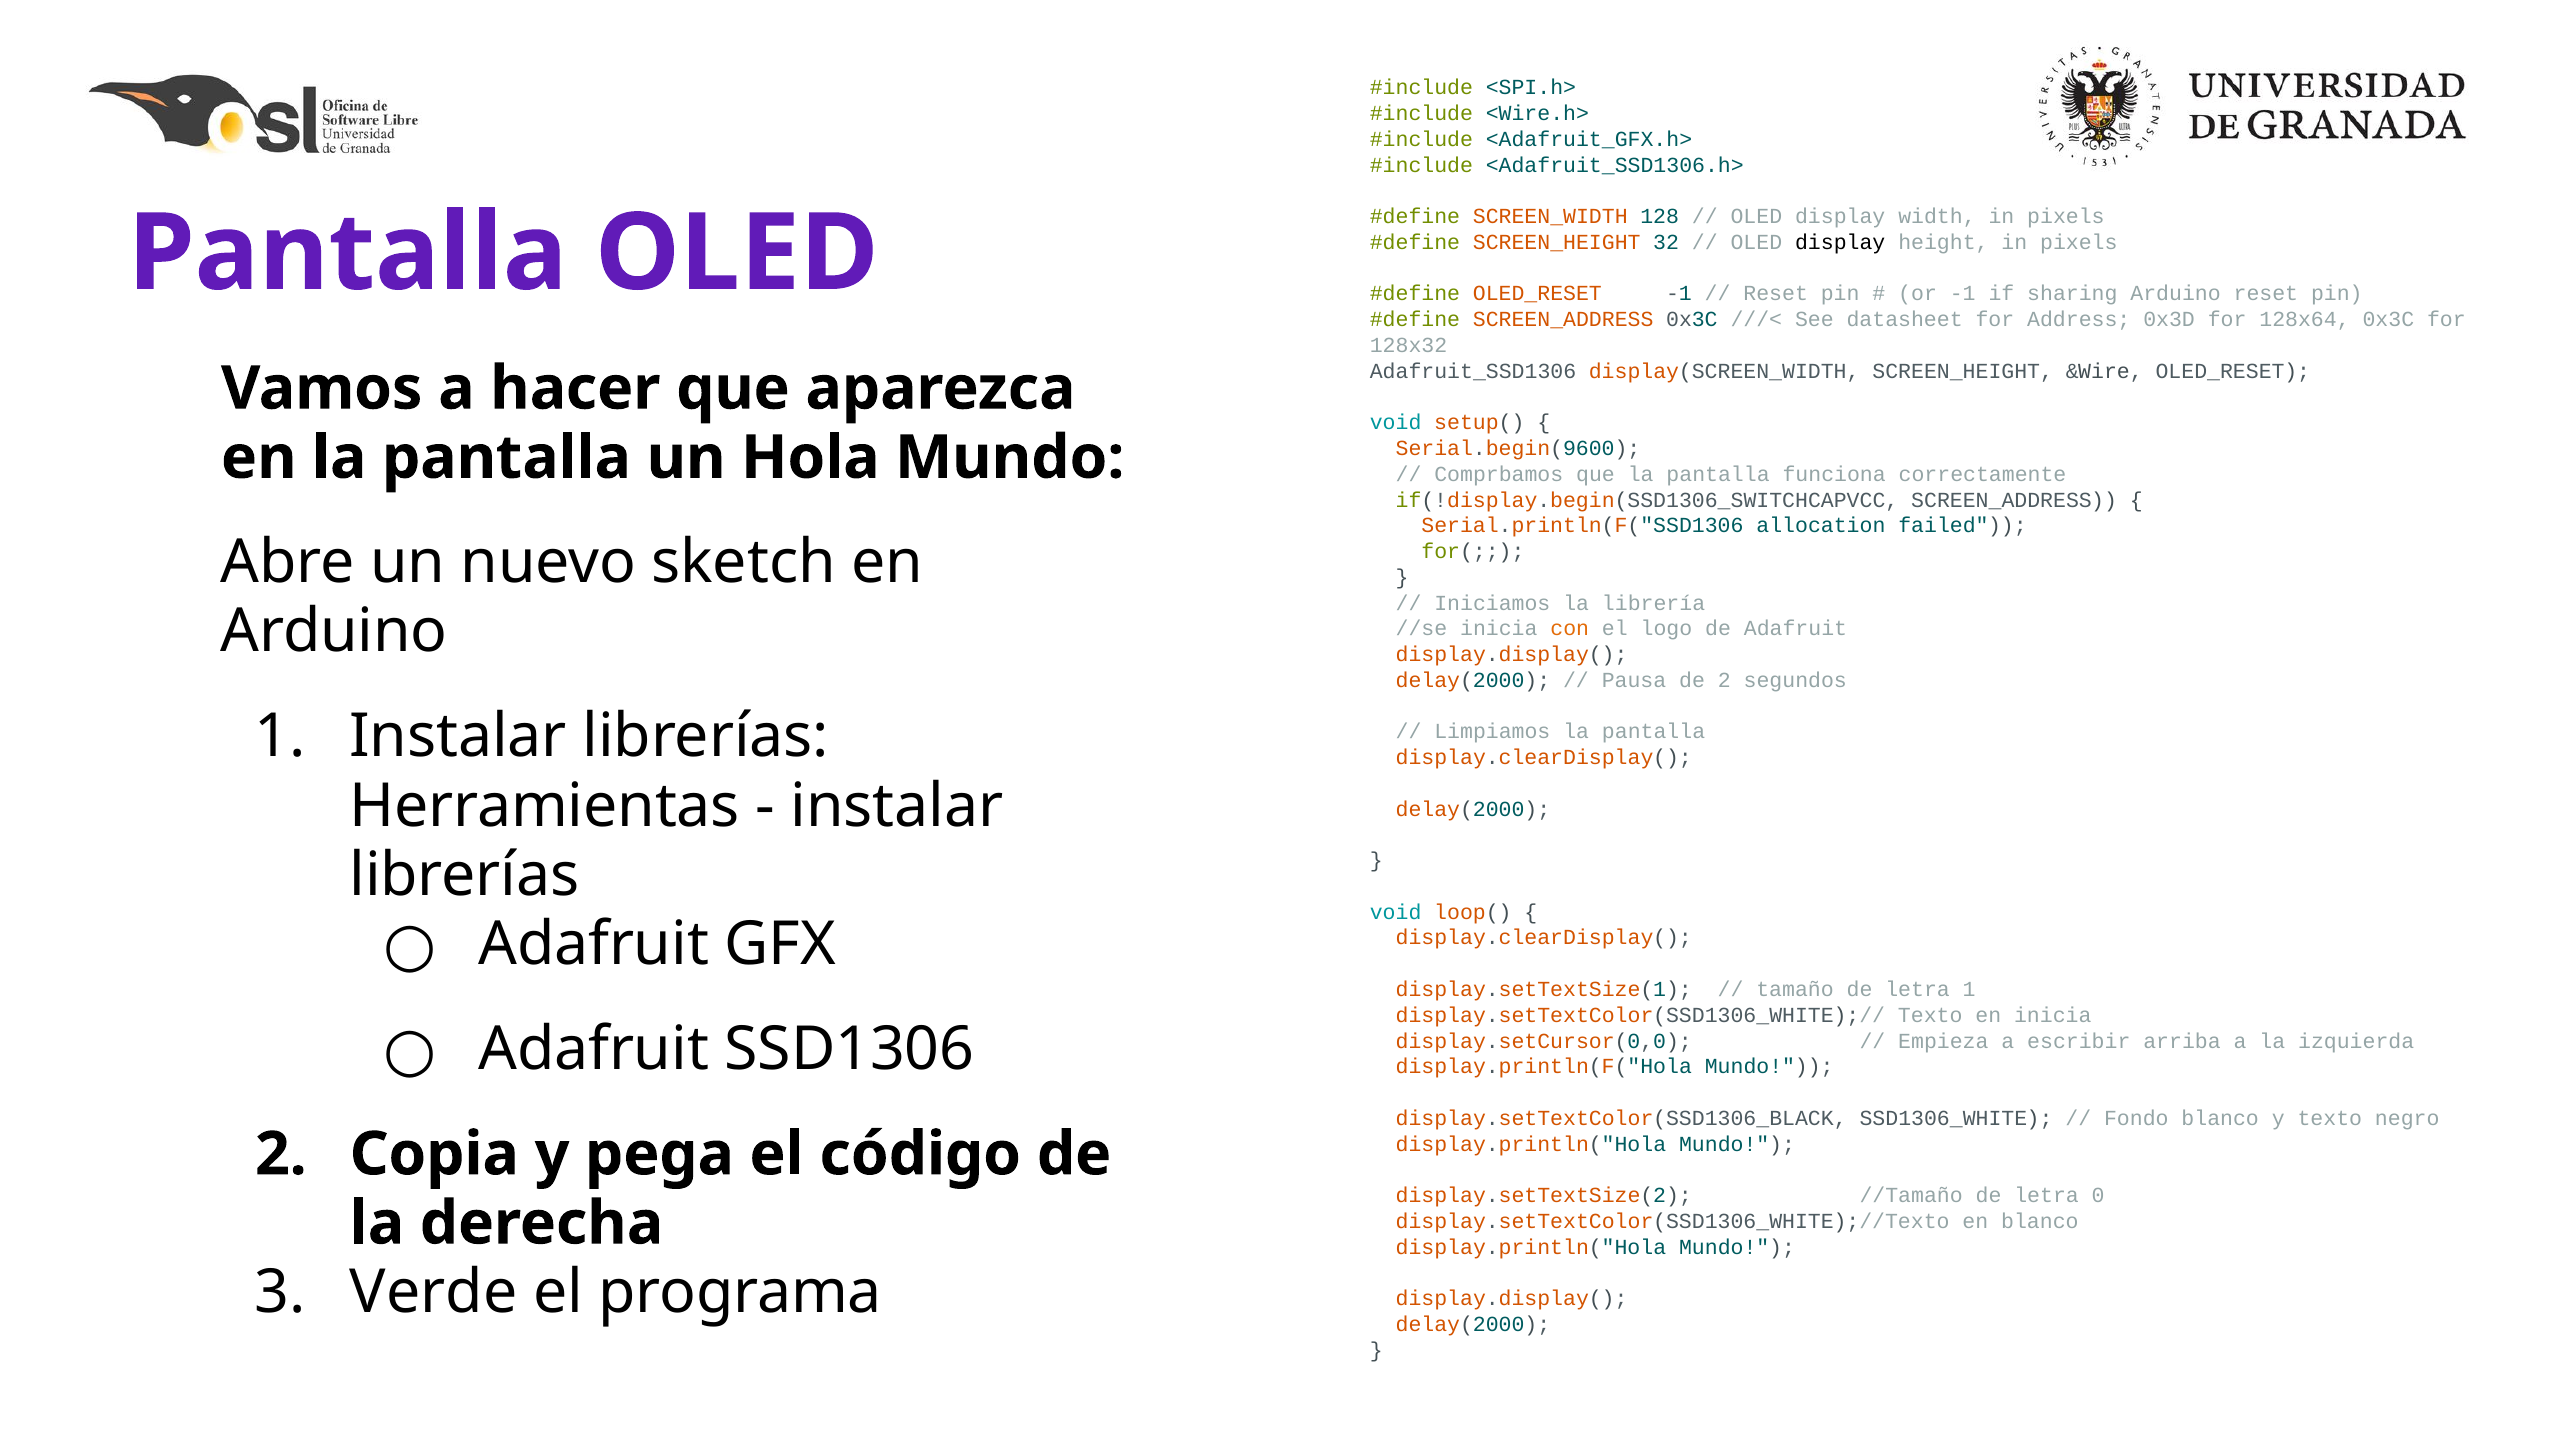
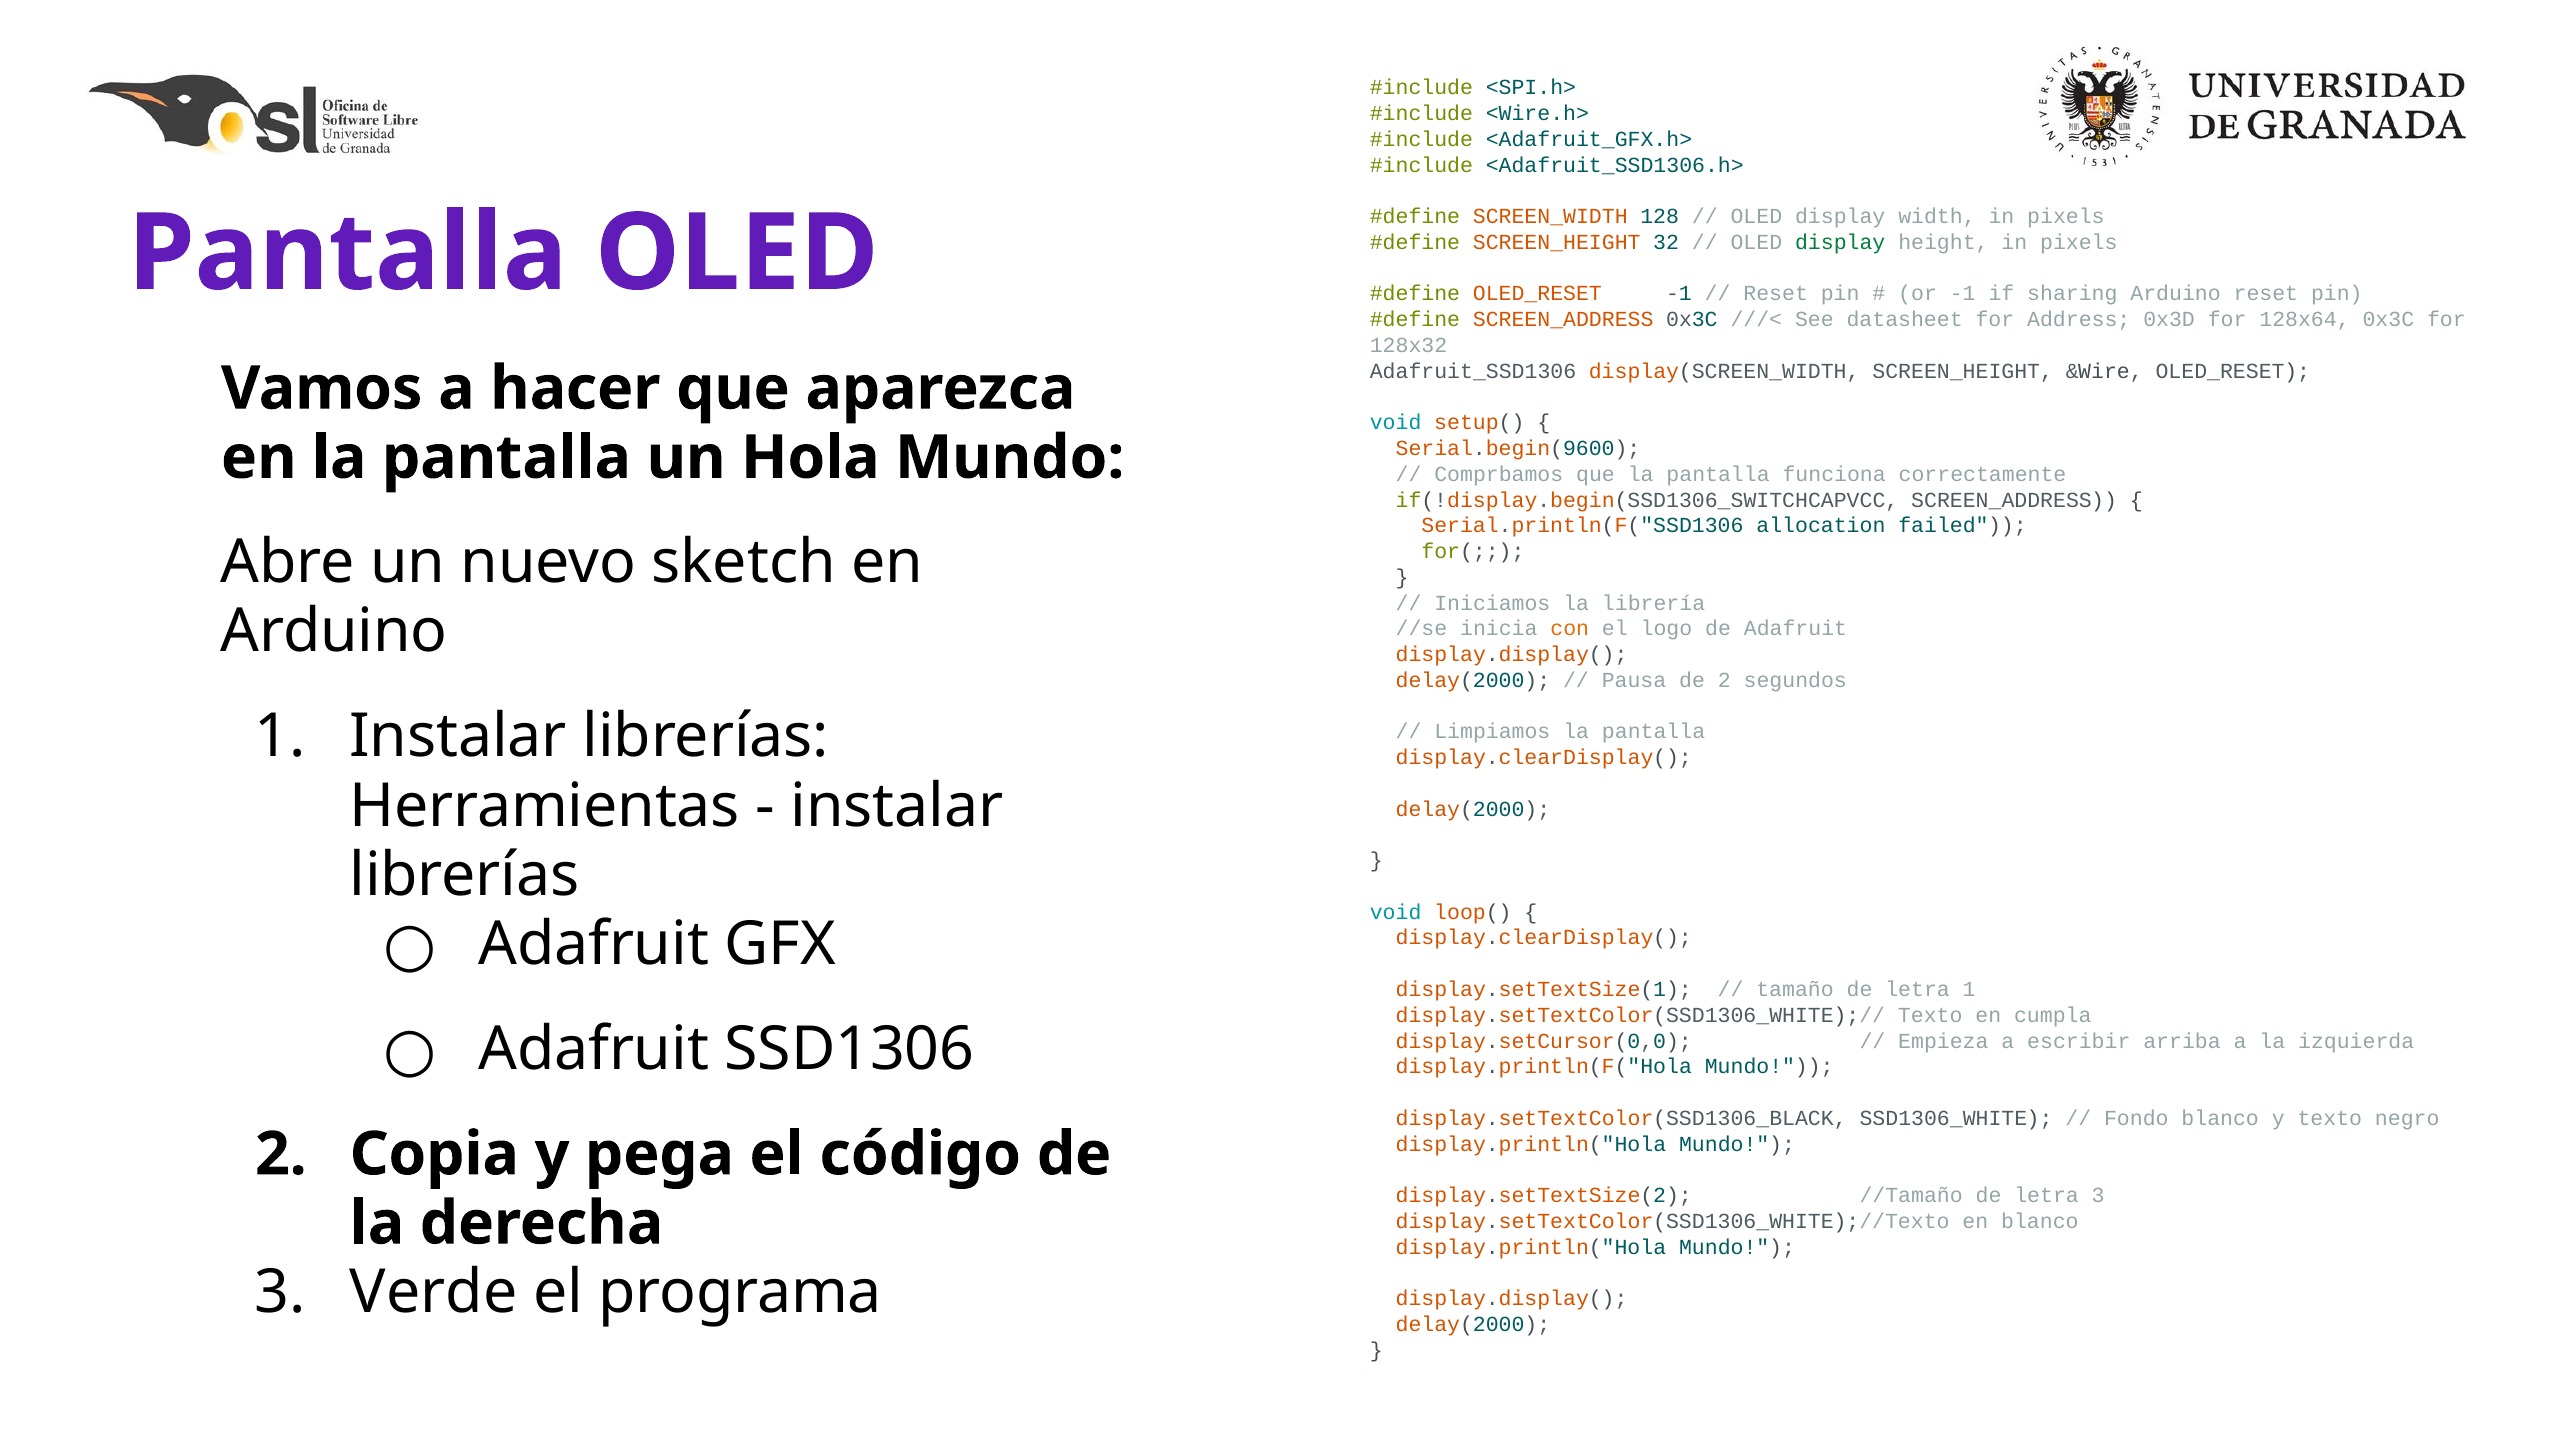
display at (1840, 242) colour: black -> green
en inicia: inicia -> cumpla
letra 0: 0 -> 3
